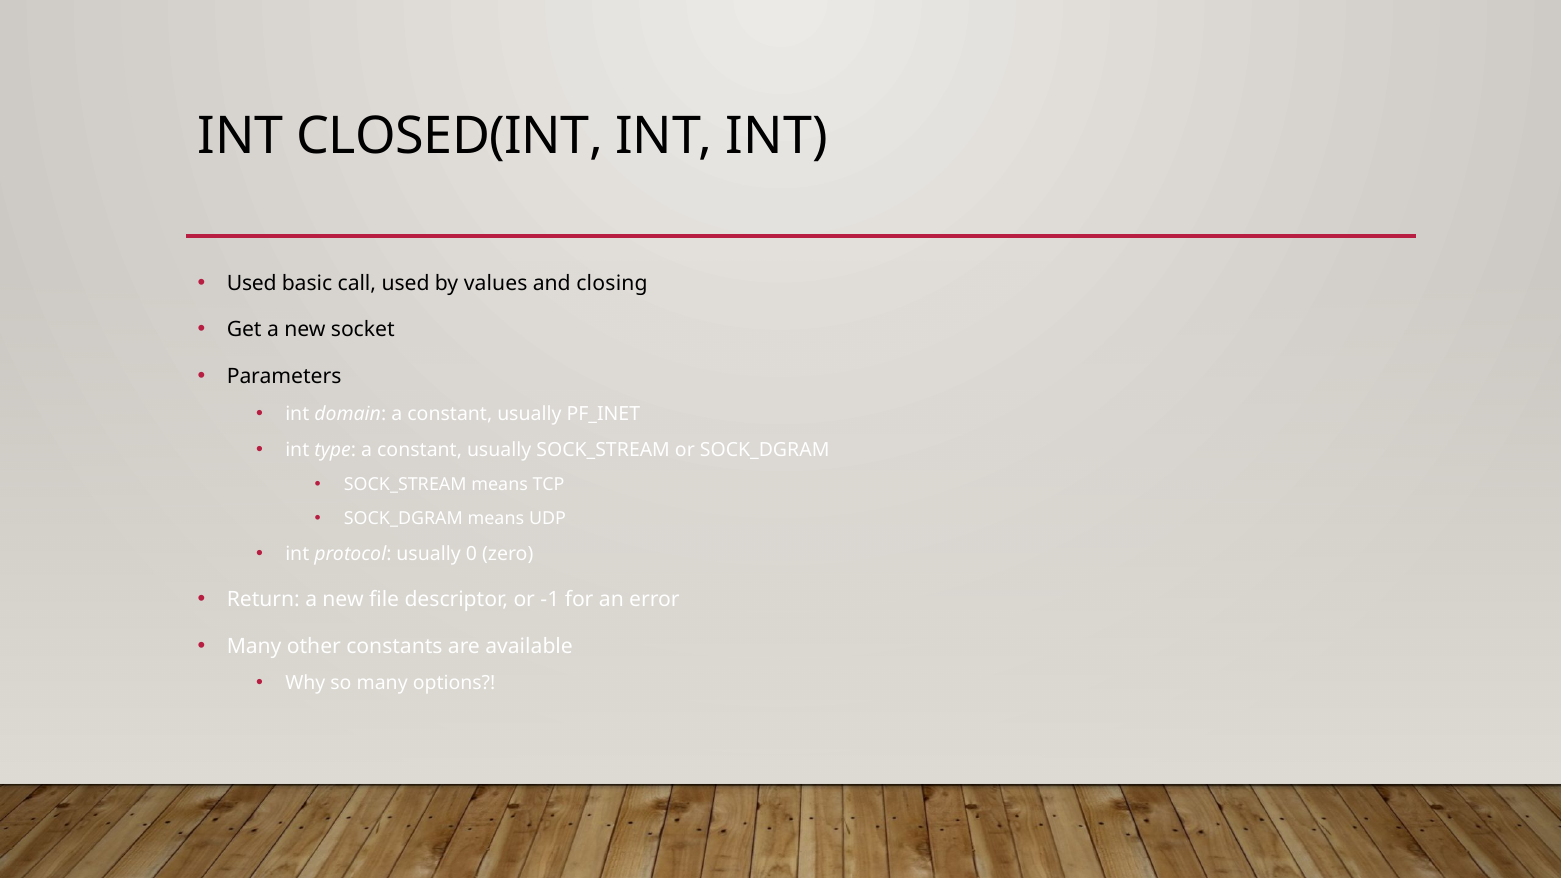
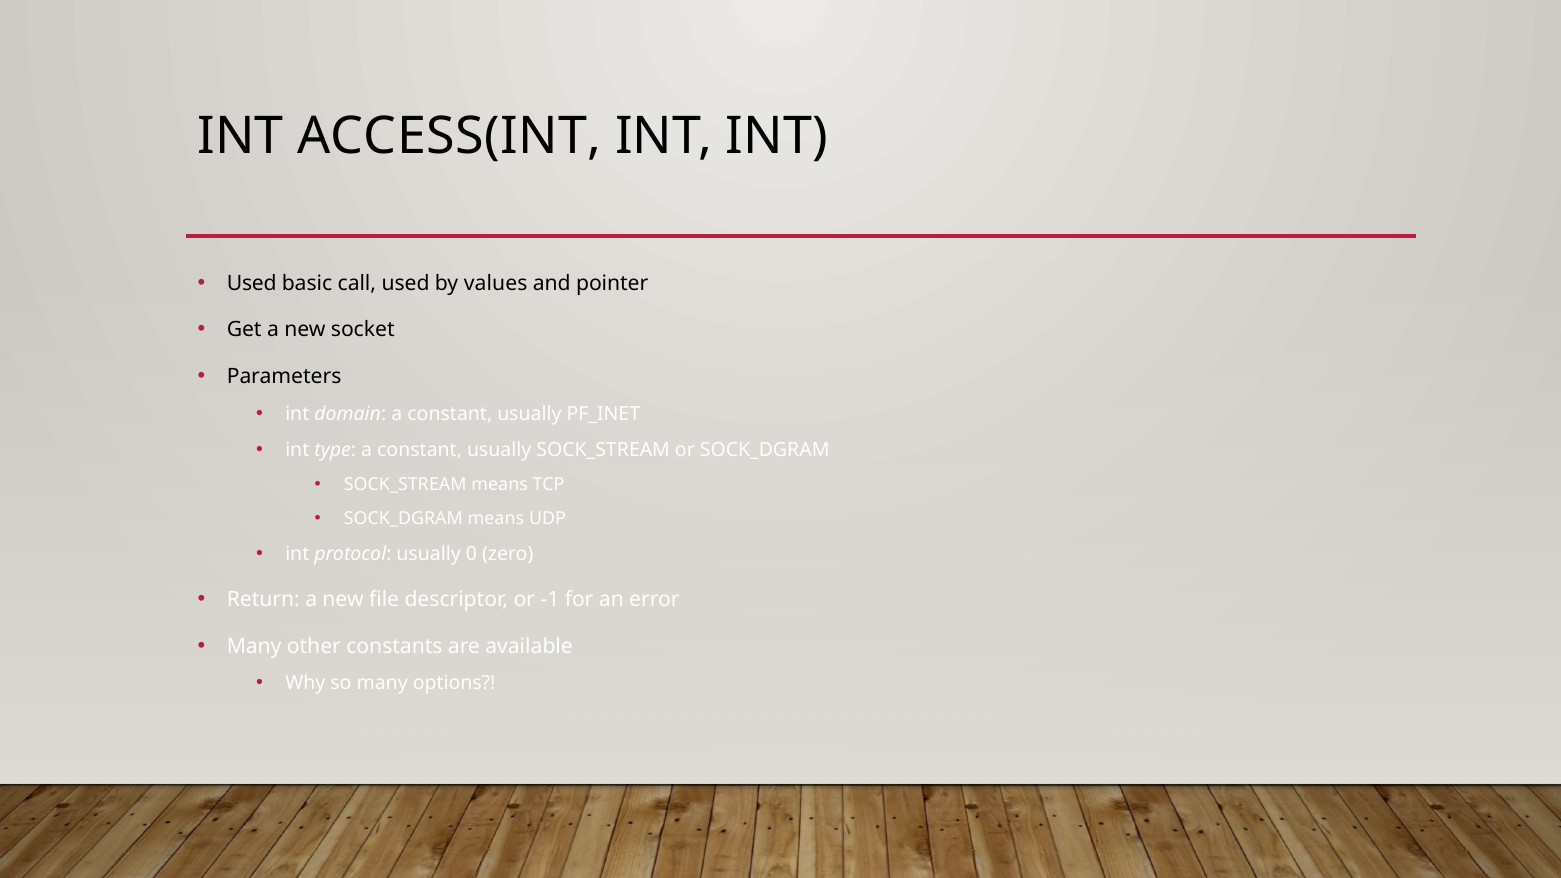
CLOSED(INT: CLOSED(INT -> ACCESS(INT
closing: closing -> pointer
